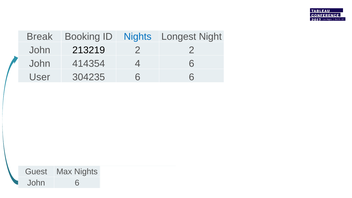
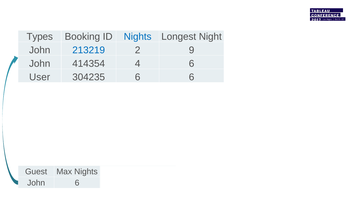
Break: Break -> Types
213219 colour: black -> blue
2 2: 2 -> 9
